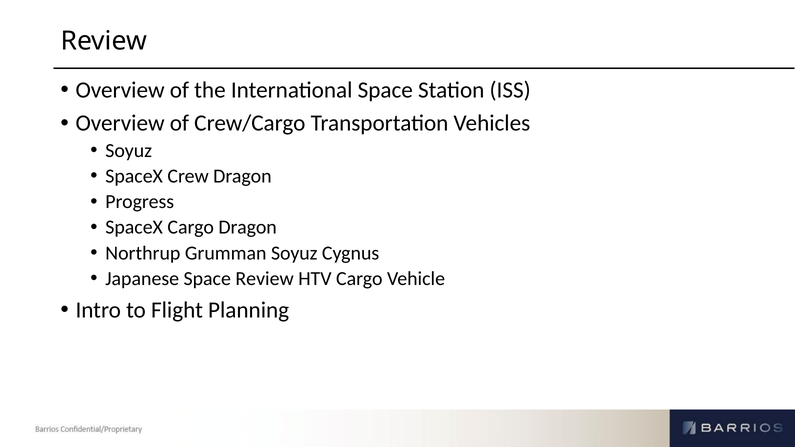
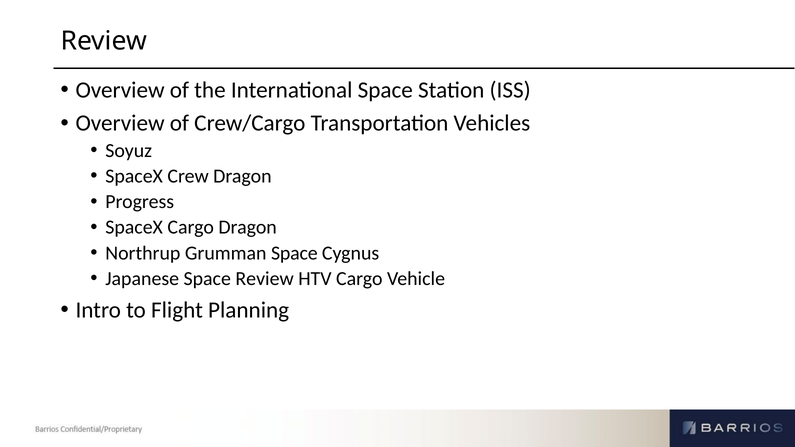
Grumman Soyuz: Soyuz -> Space
